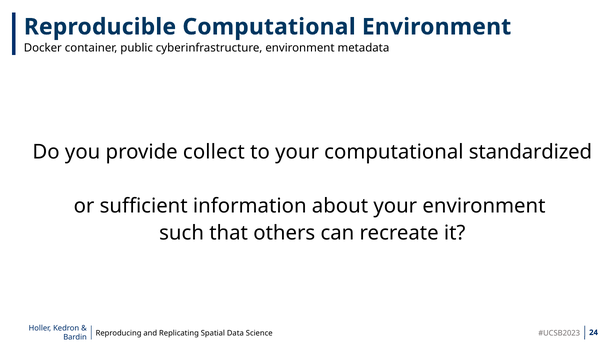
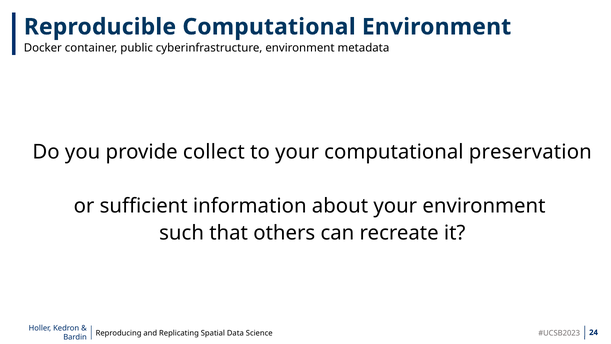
standardized: standardized -> preservation
